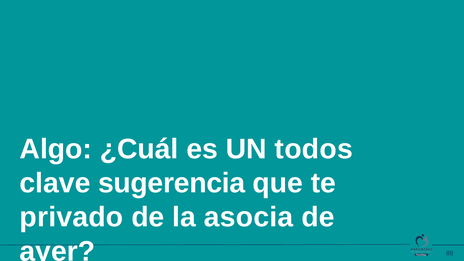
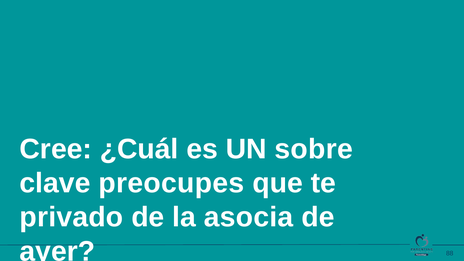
Algo: Algo -> Cree
todos: todos -> sobre
sugerencia: sugerencia -> preocupes
